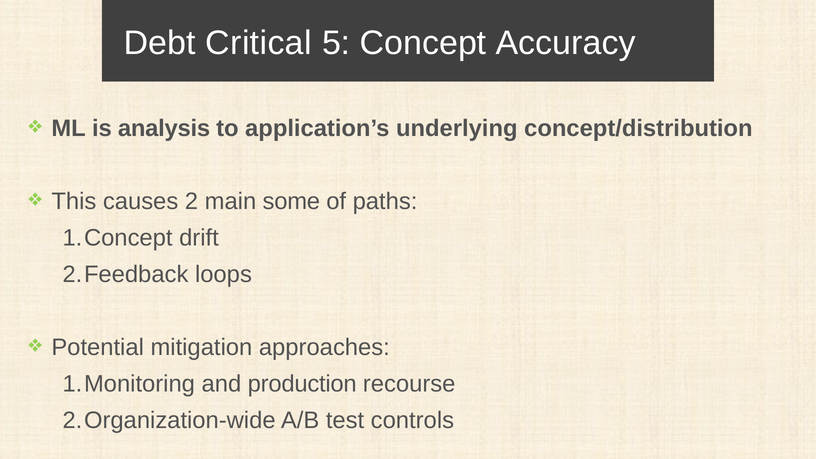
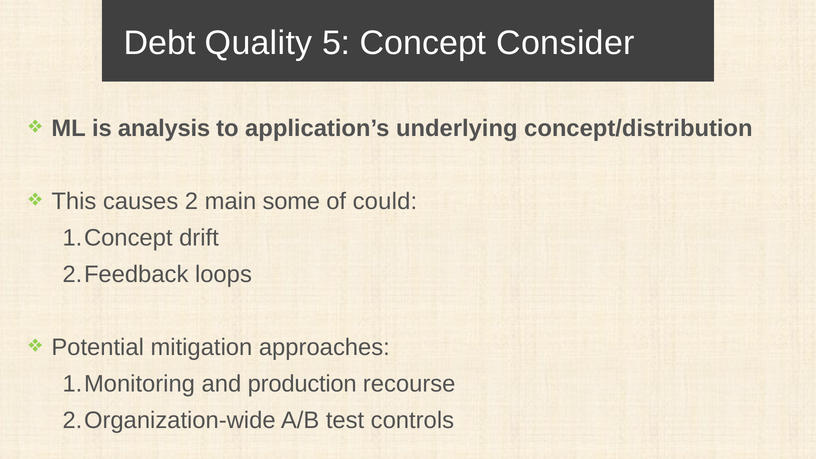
Critical: Critical -> Quality
Accuracy: Accuracy -> Consider
paths: paths -> could
